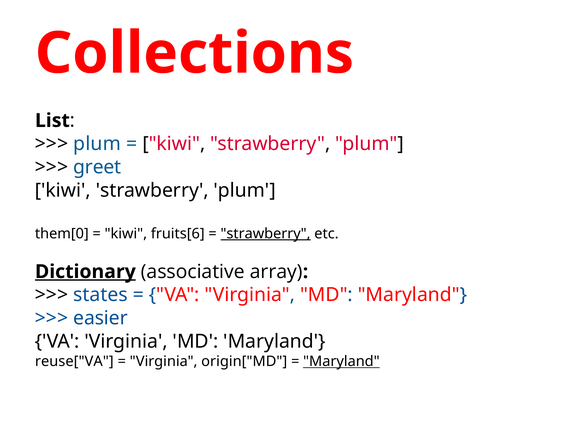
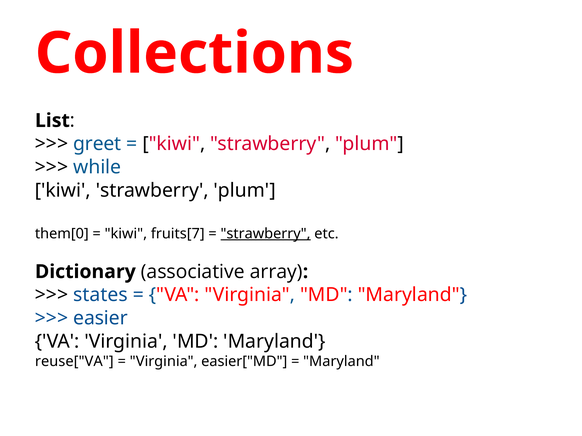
plum at (97, 144): plum -> greet
greet: greet -> while
fruits[6: fruits[6 -> fruits[7
Dictionary underline: present -> none
origin["MD: origin["MD -> easier["MD
Maryland at (341, 362) underline: present -> none
